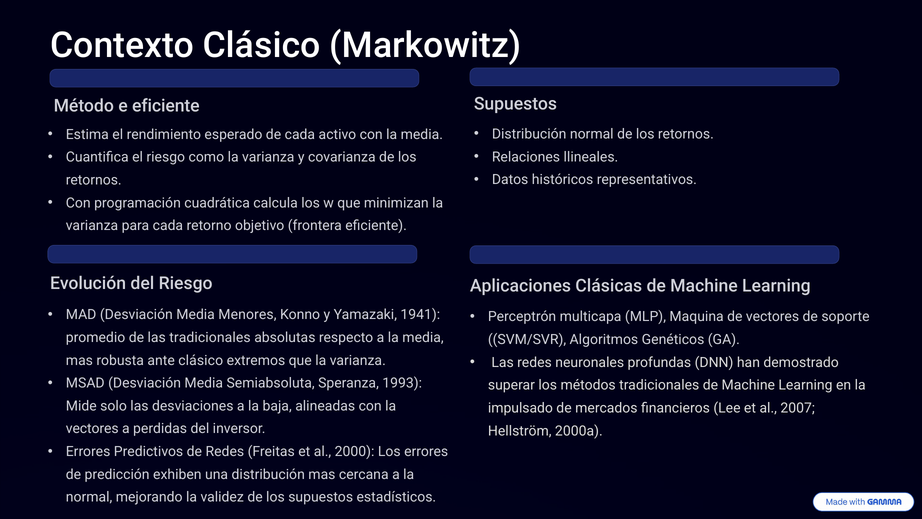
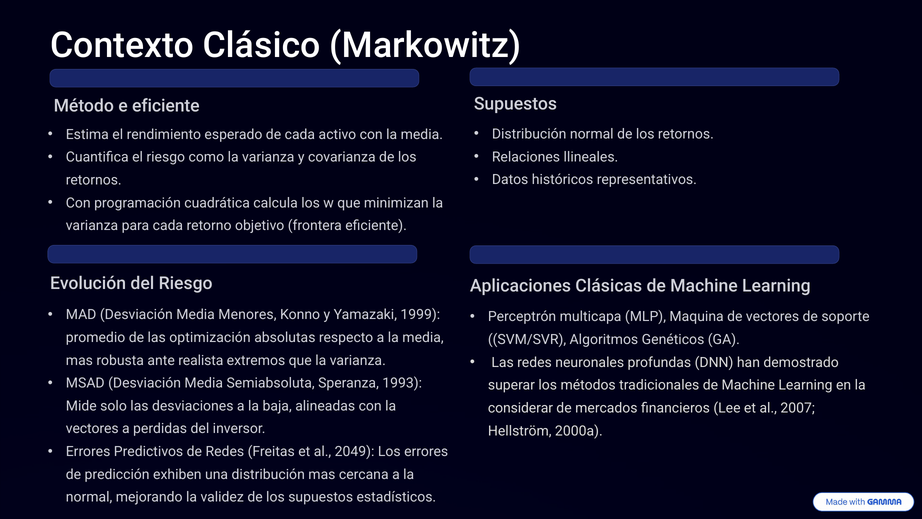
1941: 1941 -> 1999
las tradicionales: tradicionales -> optimización
ante clásico: clásico -> realista
impulsado: impulsado -> considerar
2000: 2000 -> 2049
